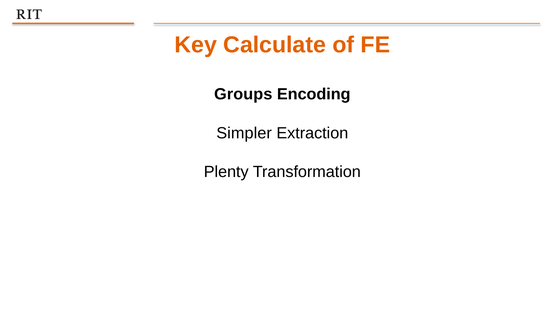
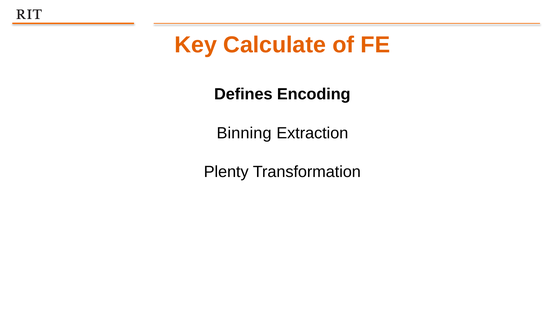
Groups: Groups -> Defines
Simpler: Simpler -> Binning
